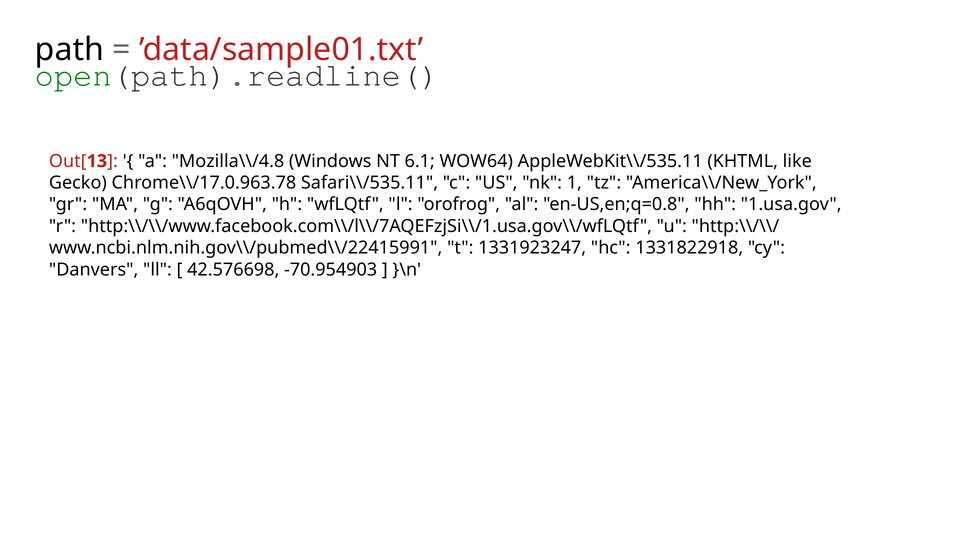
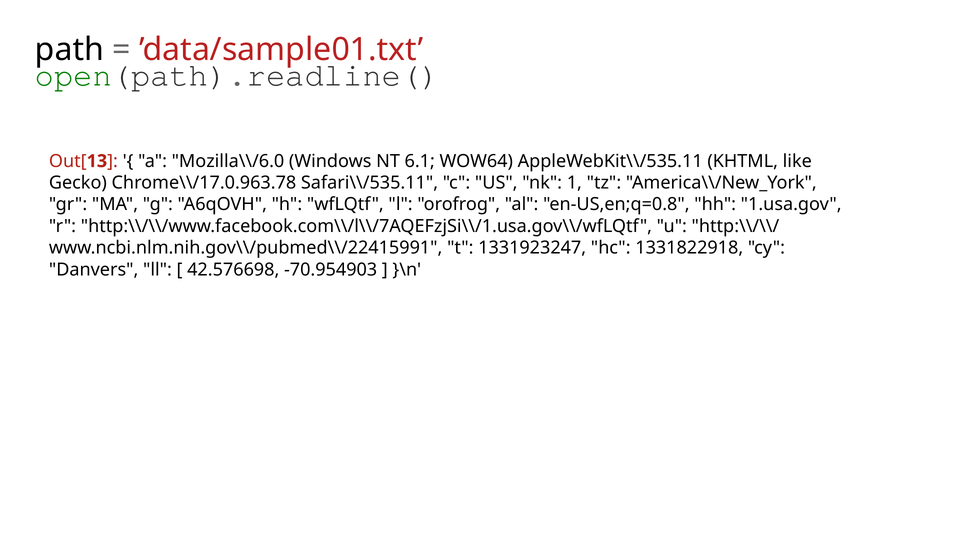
Mozilla\\/4.8: Mozilla\\/4.8 -> Mozilla\\/6.0
